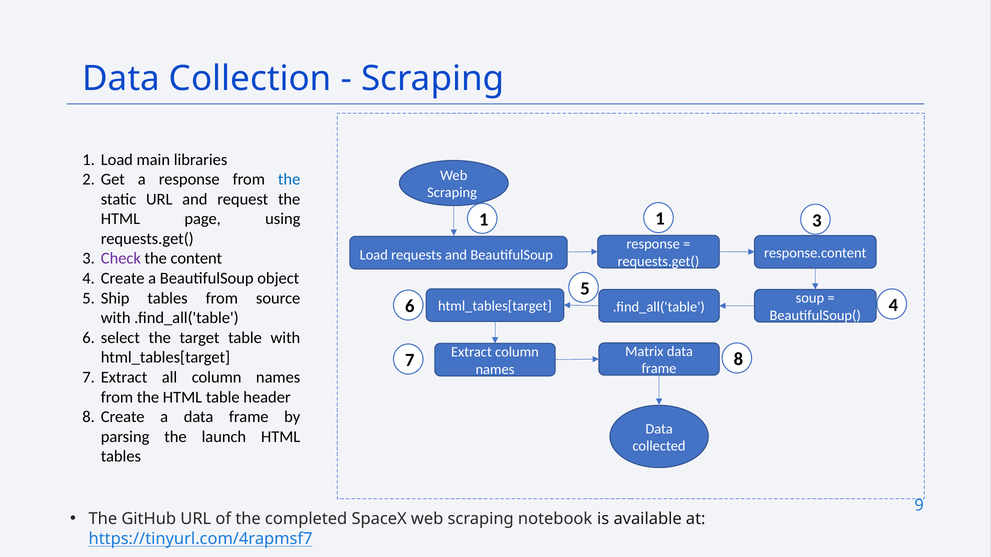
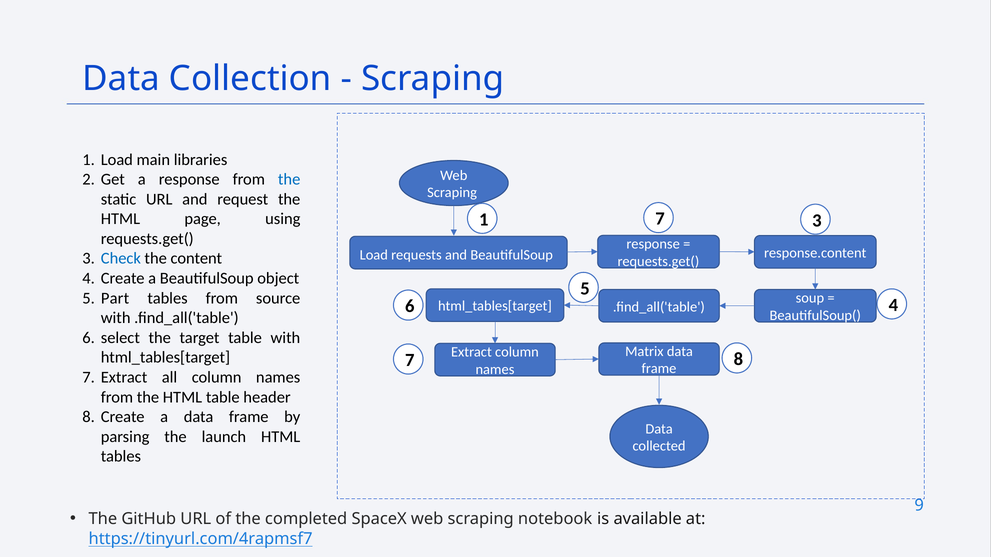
1 1: 1 -> 7
Check colour: purple -> blue
Ship: Ship -> Part
